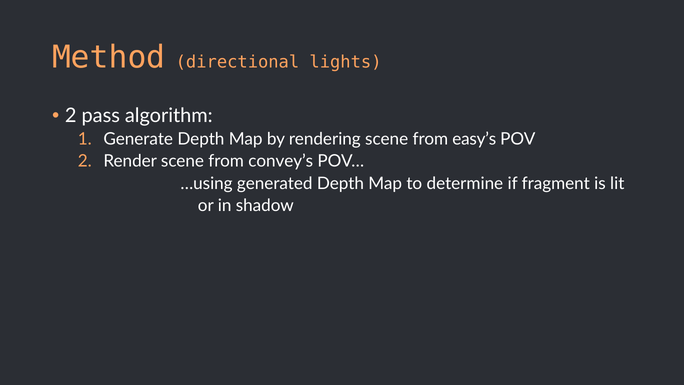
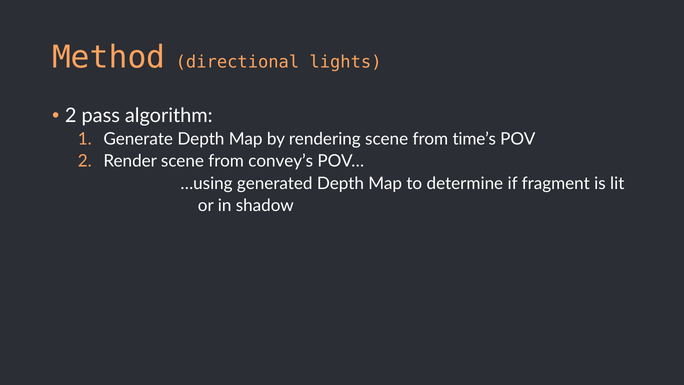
easy’s: easy’s -> time’s
